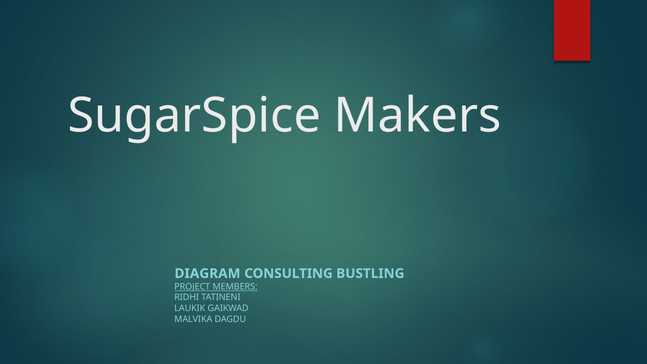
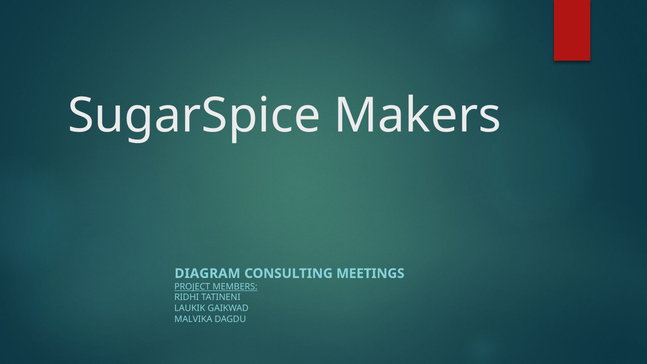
BUSTLING: BUSTLING -> MEETINGS
